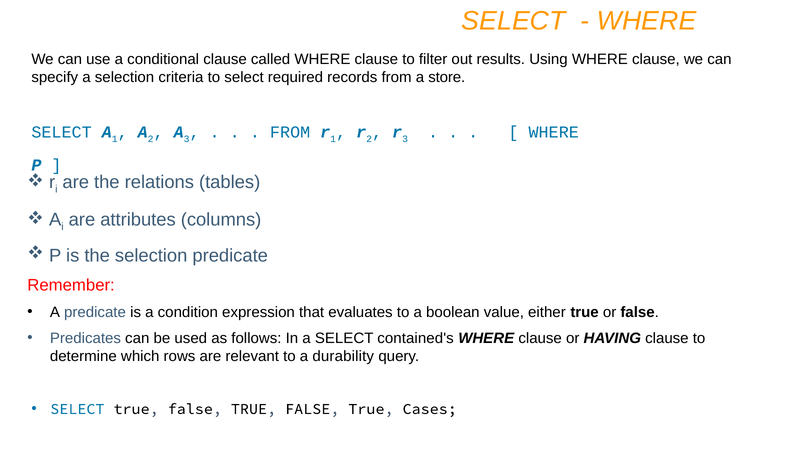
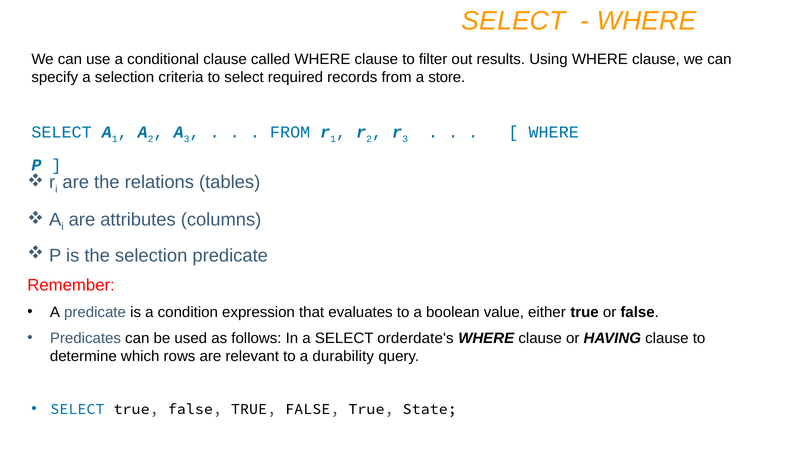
contained's: contained's -> orderdate's
Cases: Cases -> State
